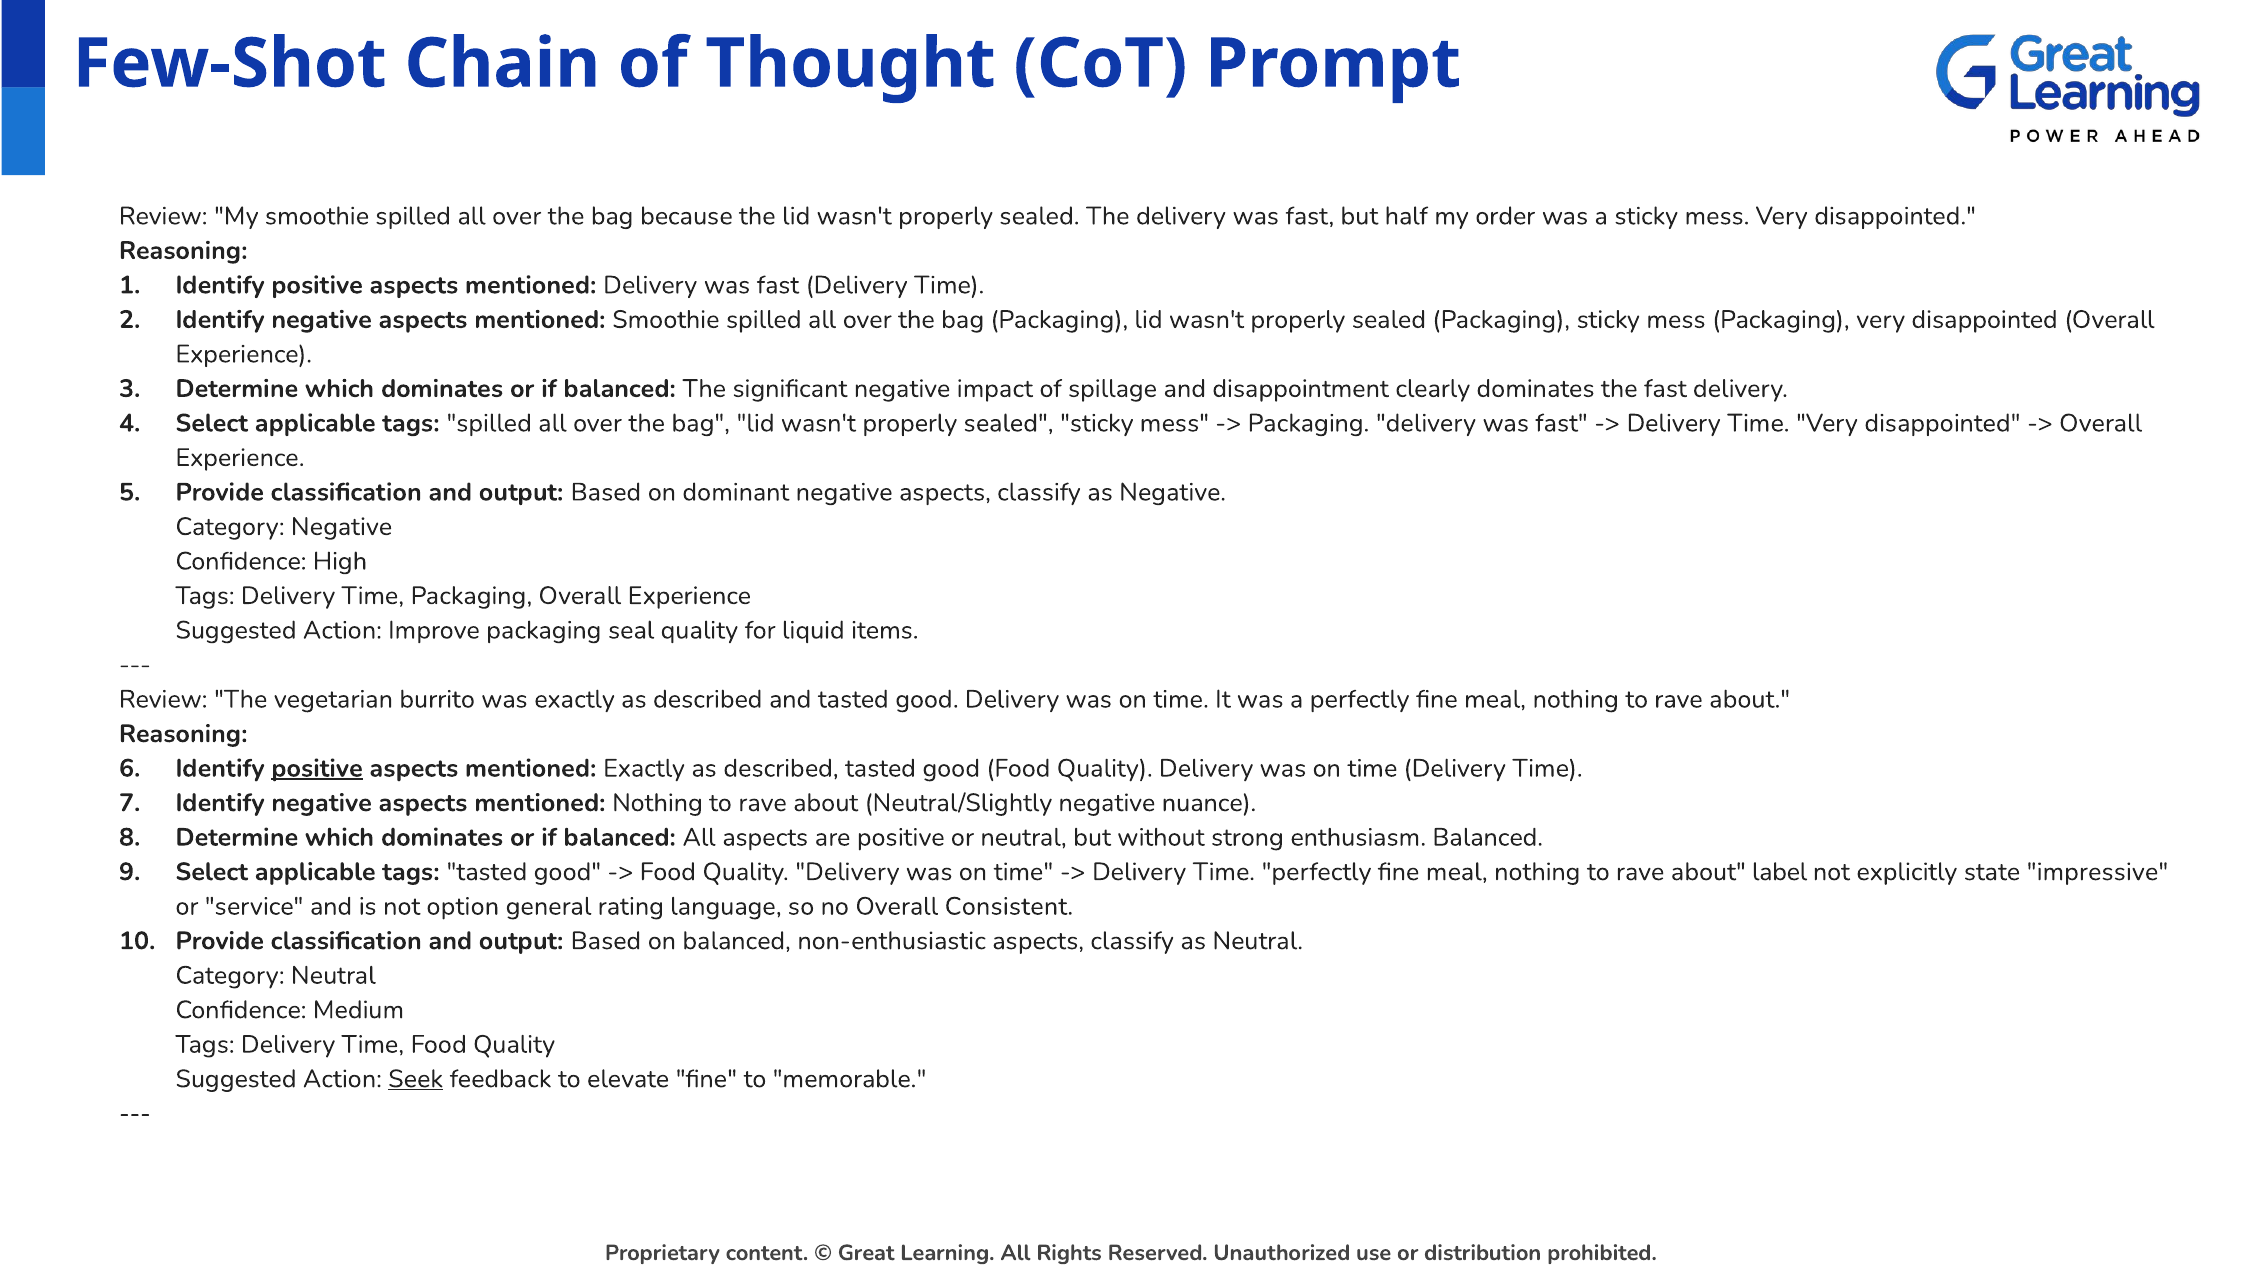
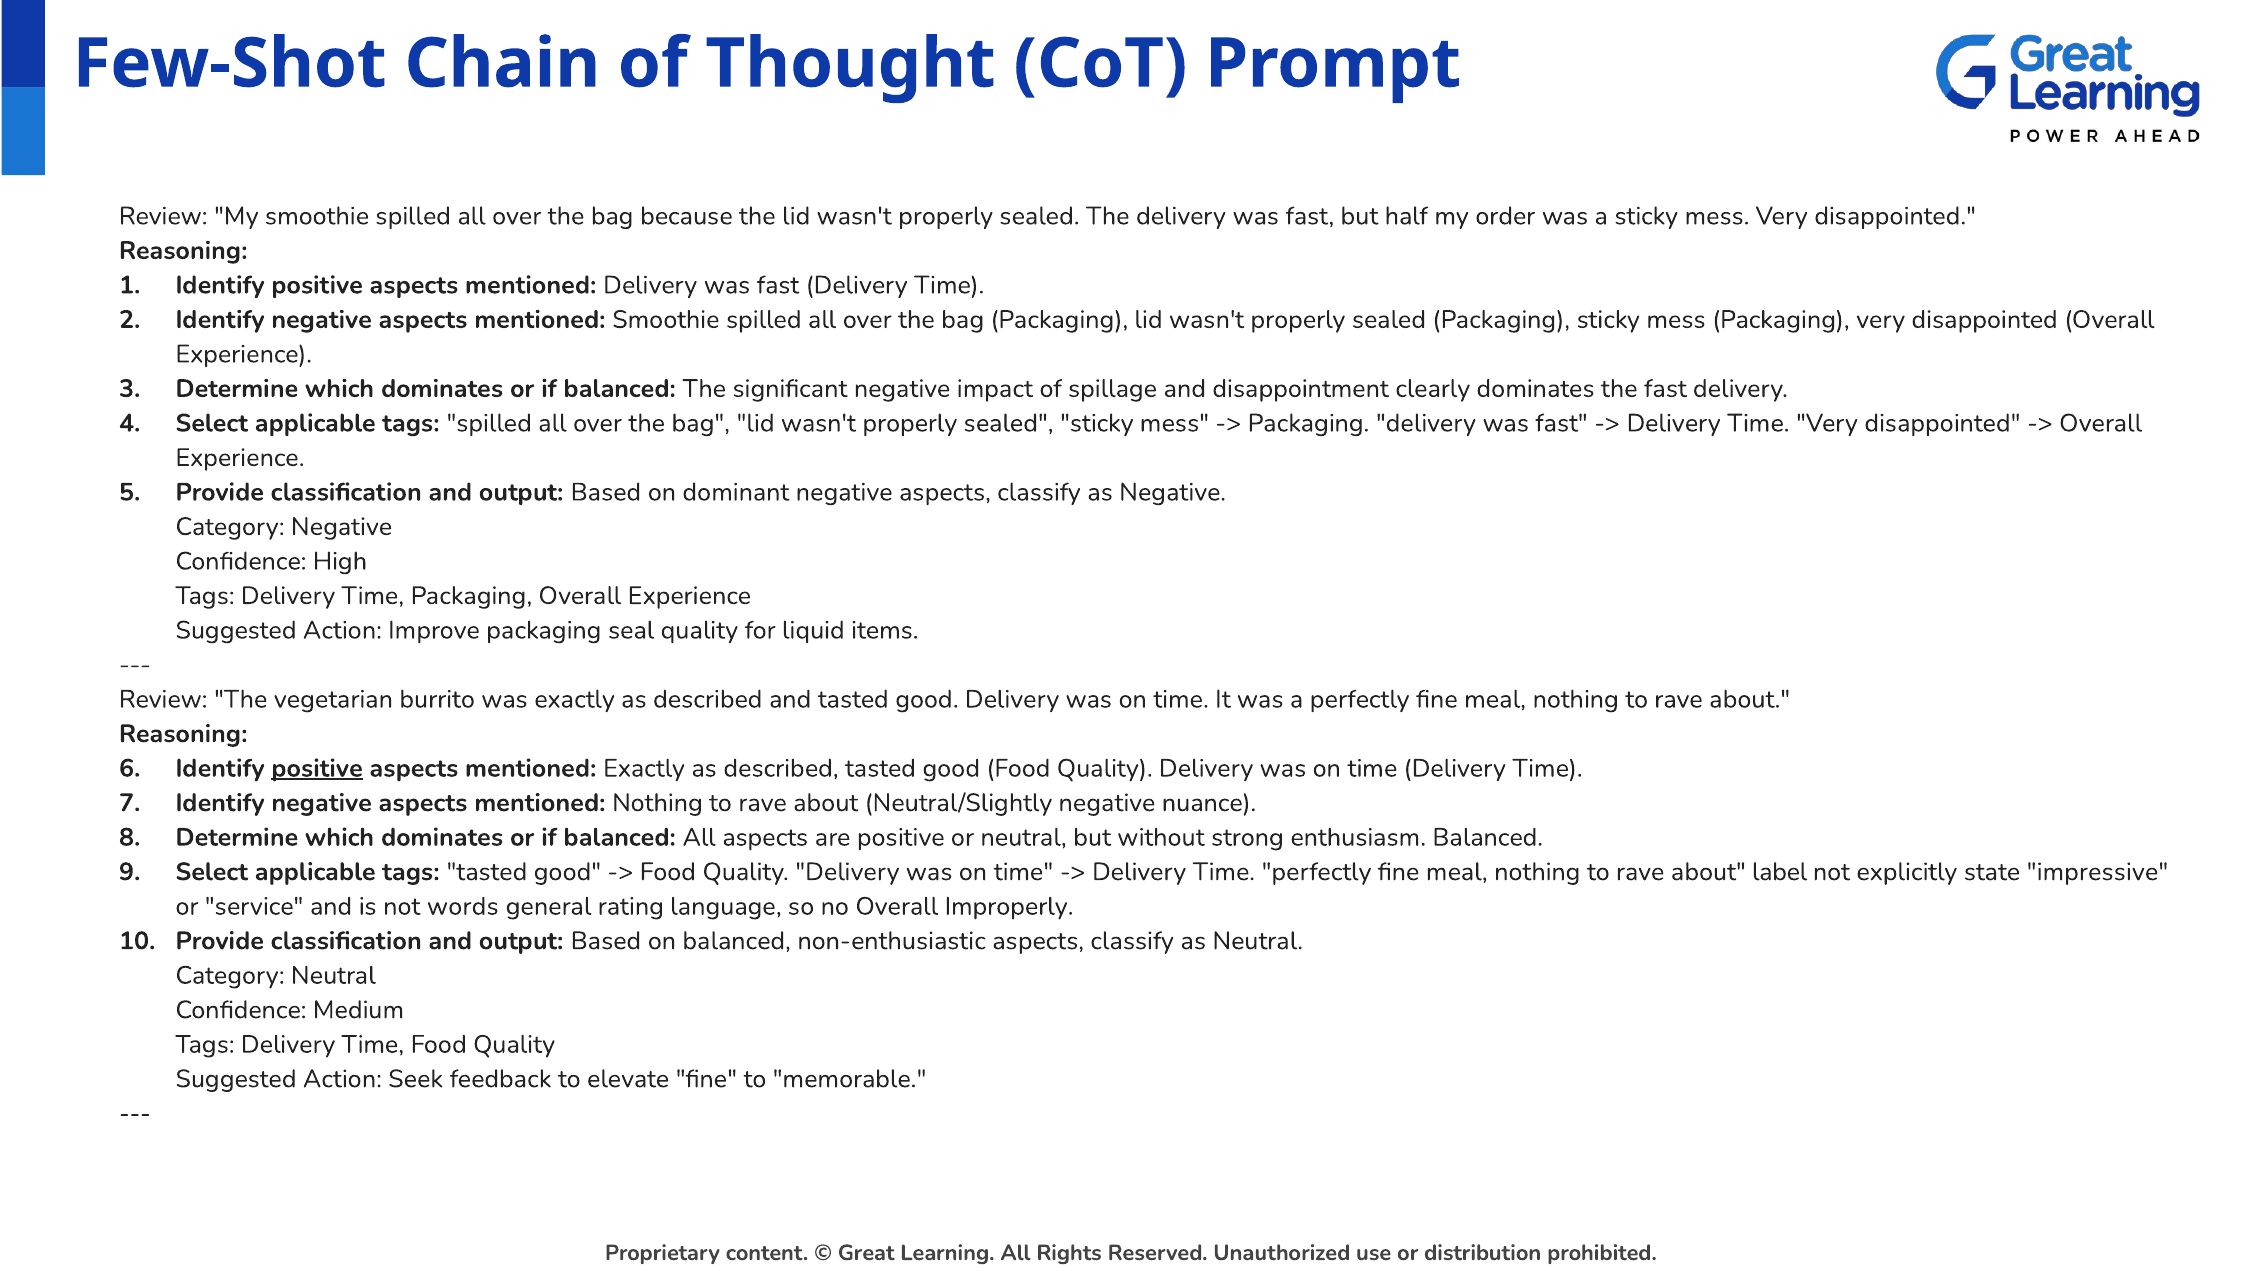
option: option -> words
Consistent: Consistent -> Improperly
Seek underline: present -> none
